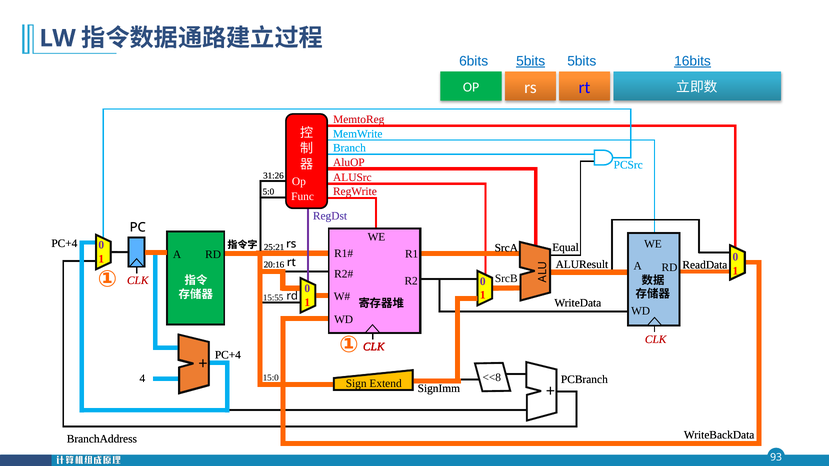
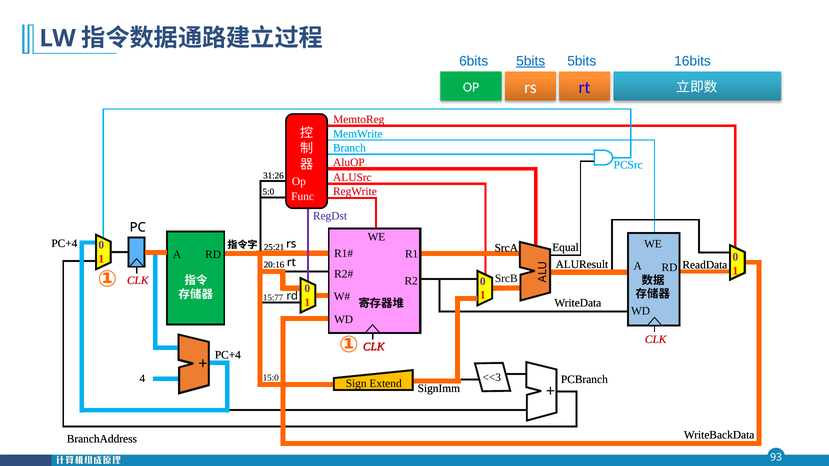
16bits underline: present -> none
15:55: 15:55 -> 15:77
<<8: <<8 -> <<3
